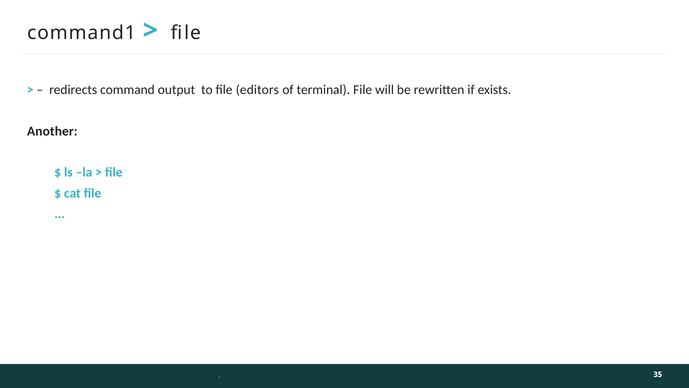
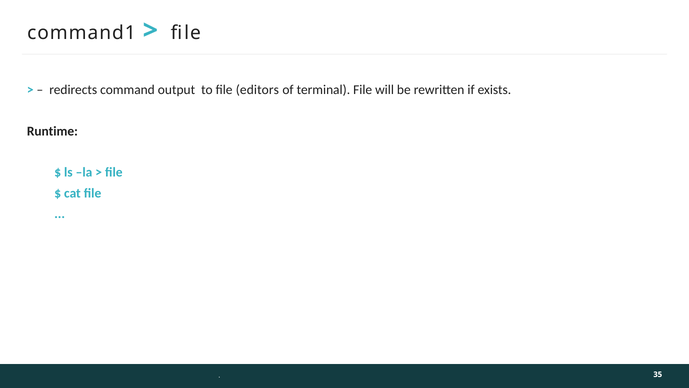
Another: Another -> Runtime
